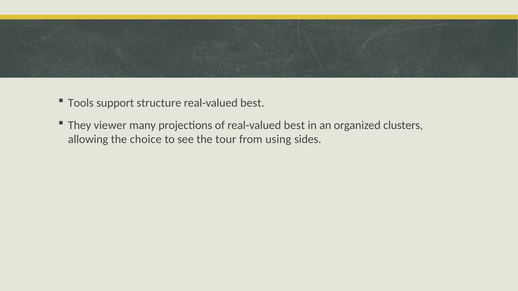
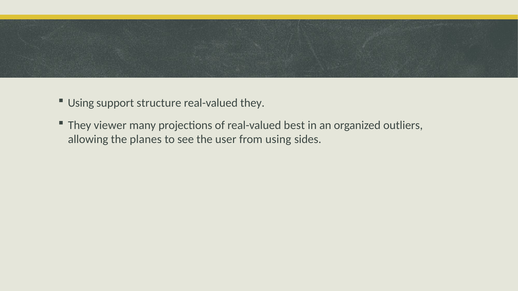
Tools at (81, 103): Tools -> Using
best at (252, 103): best -> they
clusters: clusters -> outliers
choice: choice -> planes
tour: tour -> user
